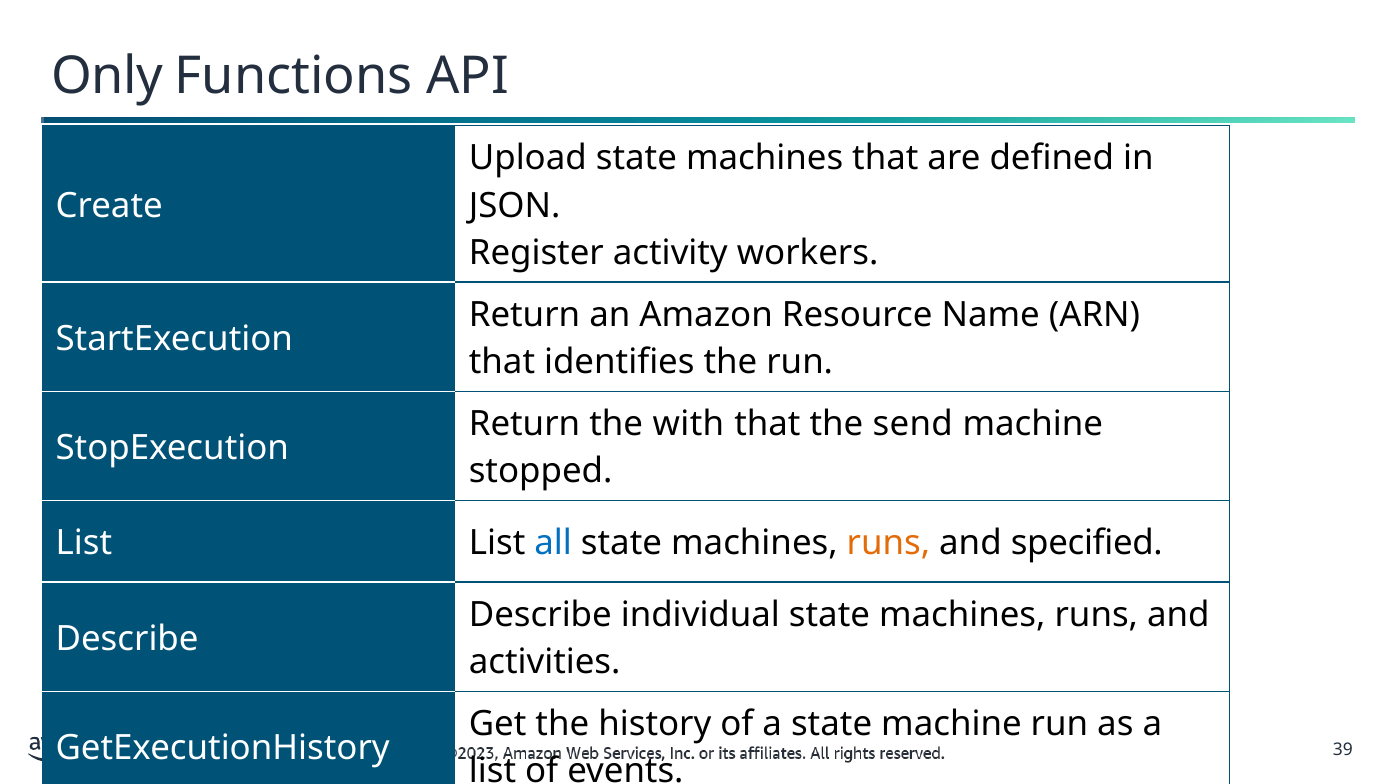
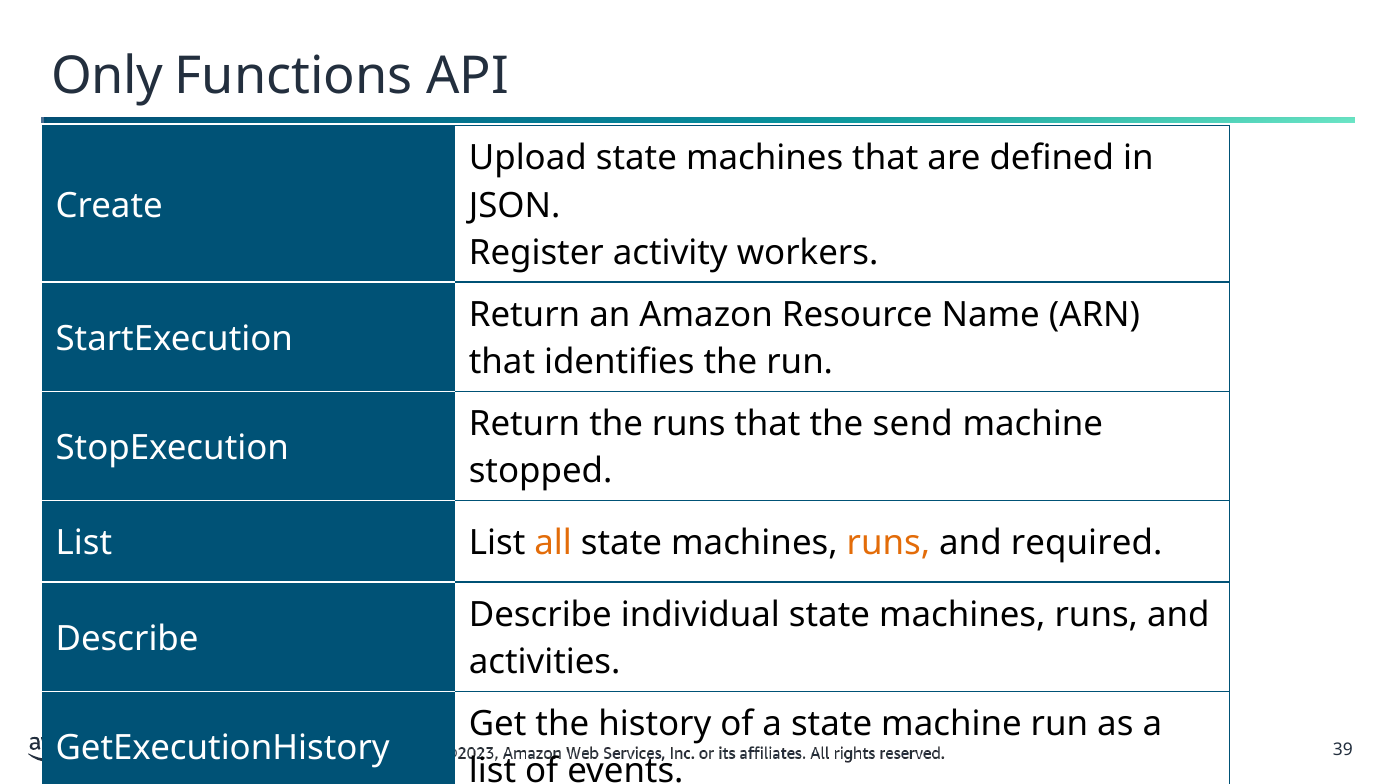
the with: with -> runs
all colour: blue -> orange
specified: specified -> required
